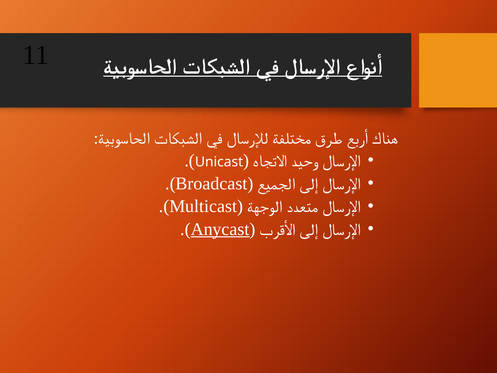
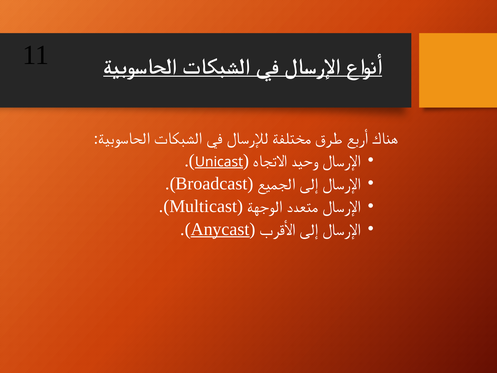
Unicast underline: none -> present
